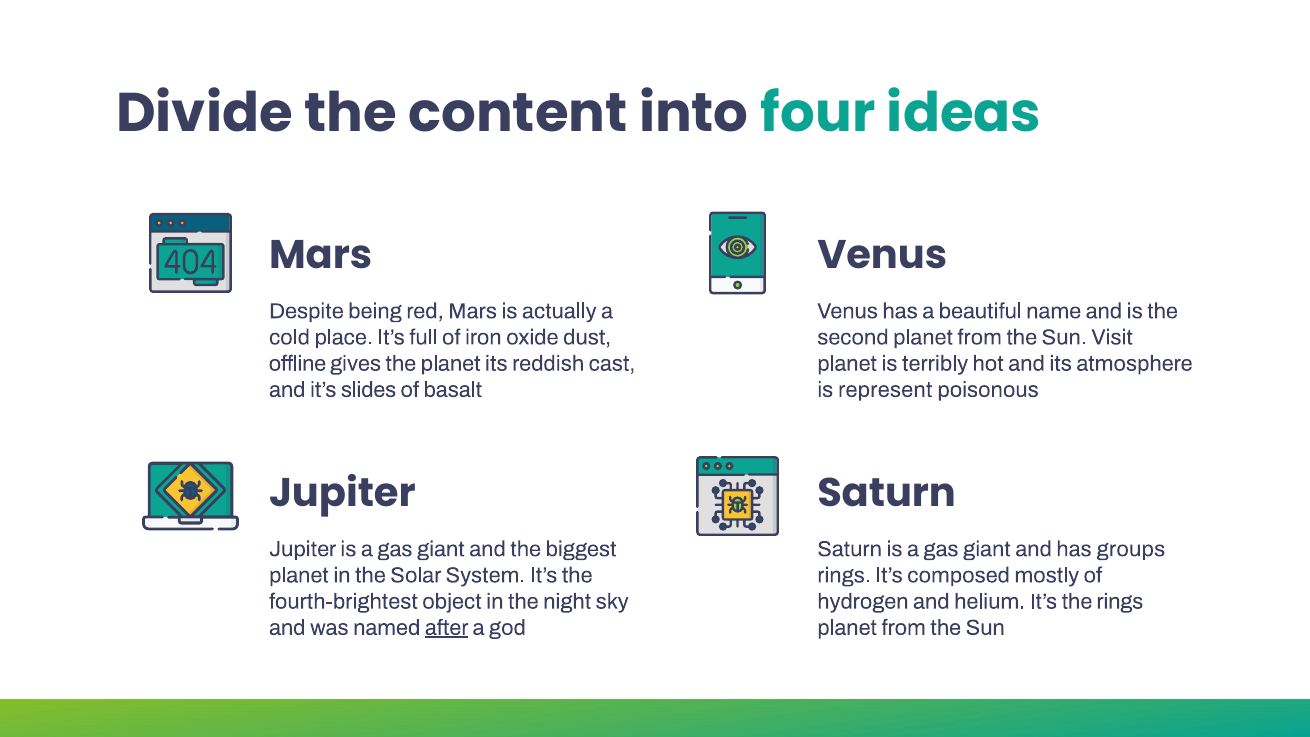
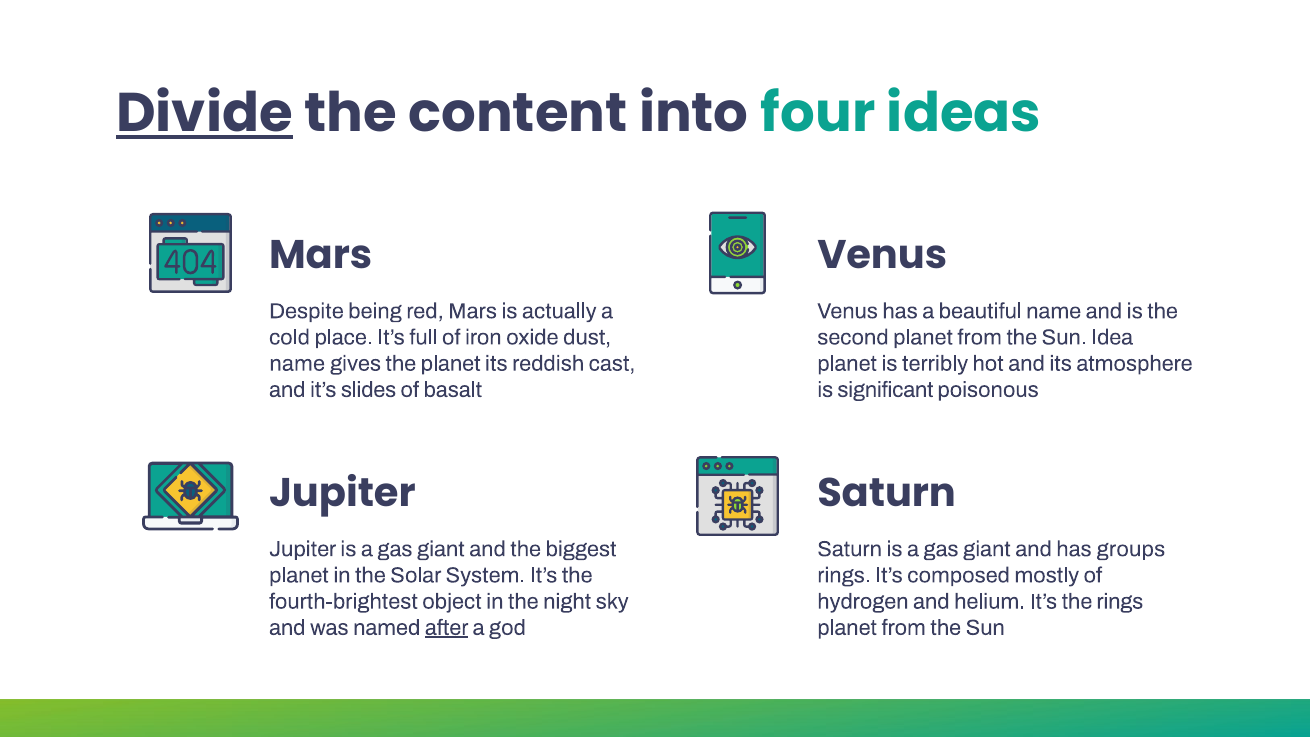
Divide underline: none -> present
Visit: Visit -> Idea
offline at (297, 363): offline -> name
represent: represent -> significant
